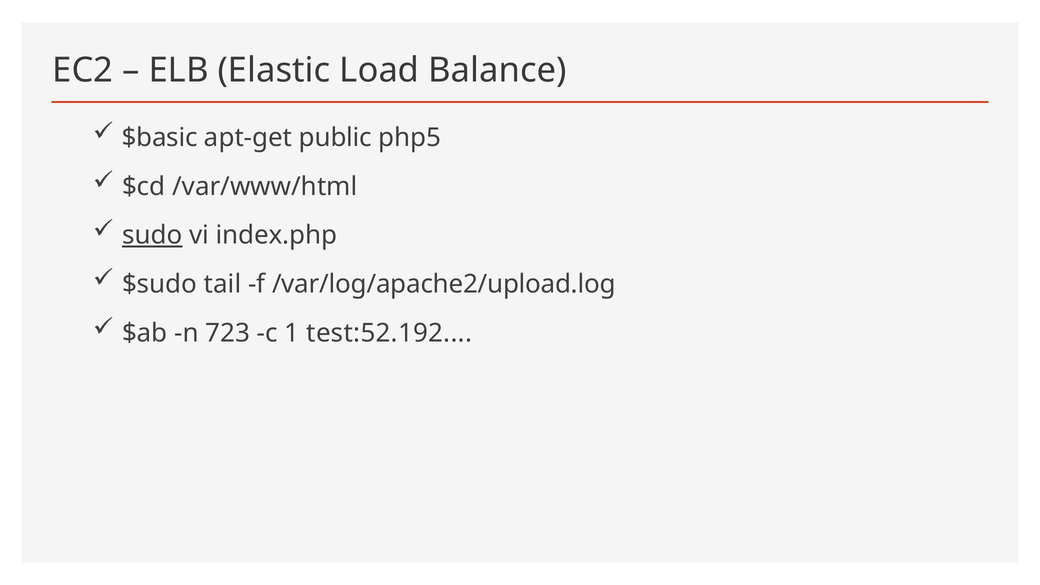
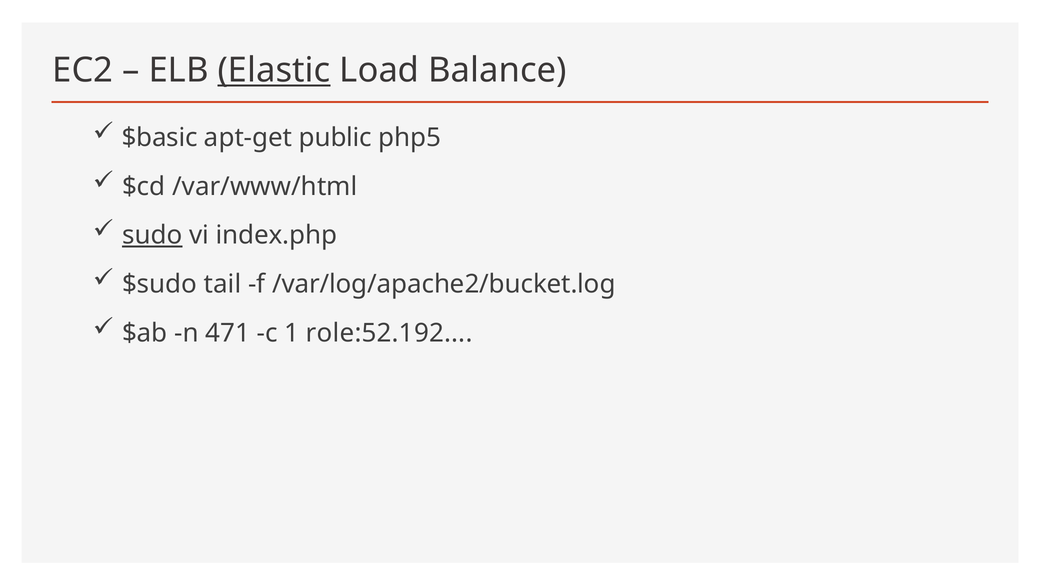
Elastic underline: none -> present
/var/log/apache2/upload.log: /var/log/apache2/upload.log -> /var/log/apache2/bucket.log
723: 723 -> 471
test:52.192: test:52.192 -> role:52.192
